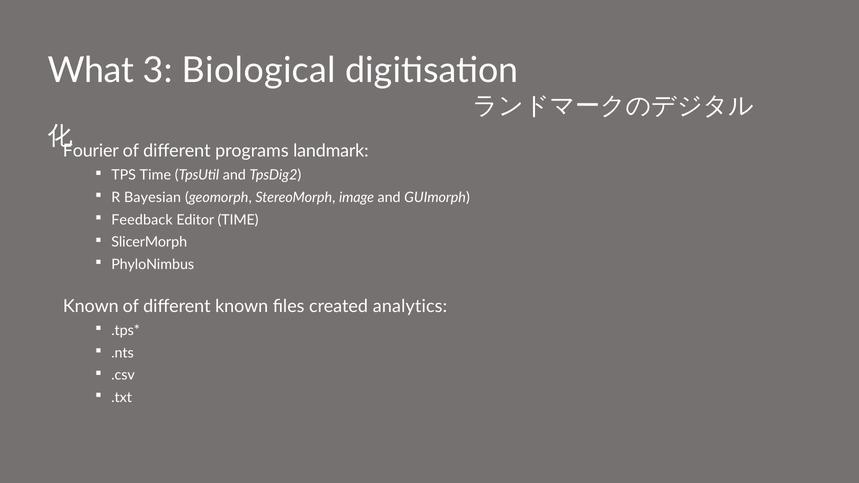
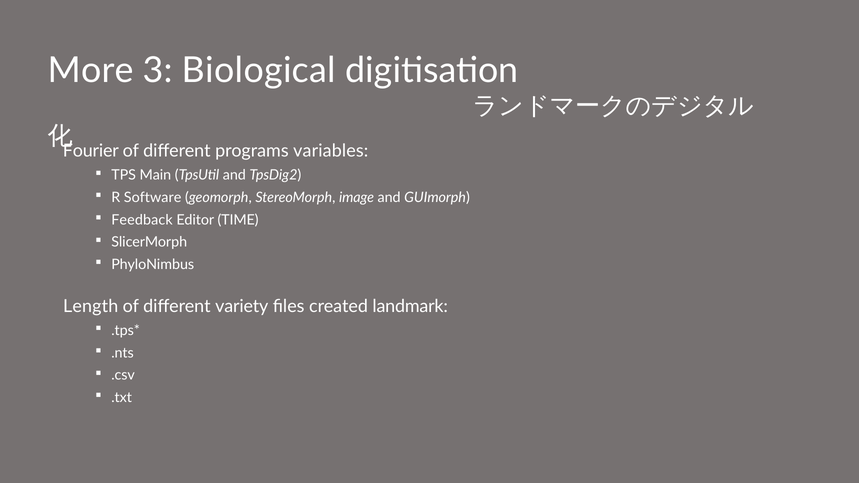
What: What -> More
landmark: landmark -> variables
TPS Time: Time -> Main
Bayesian: Bayesian -> Software
Known at (91, 306): Known -> Length
different known: known -> variety
analytics: analytics -> landmark
